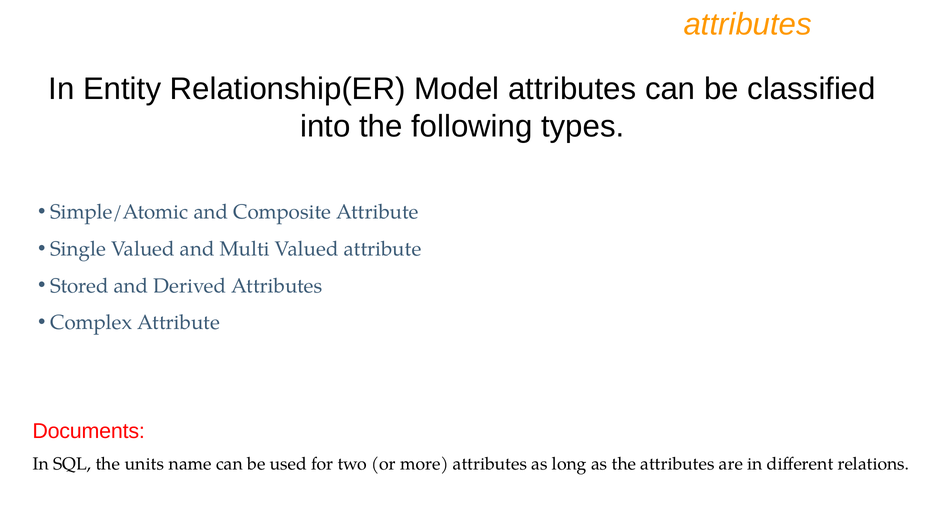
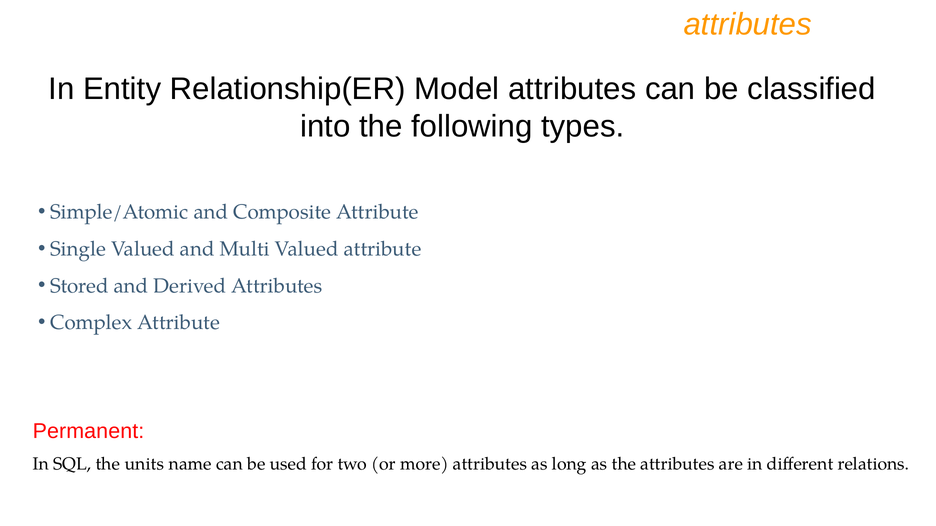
Documents: Documents -> Permanent
